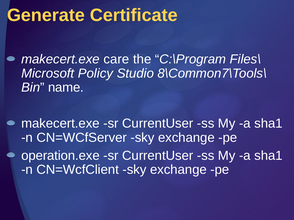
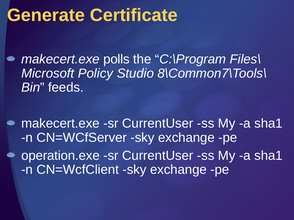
care: care -> polls
name: name -> feeds
